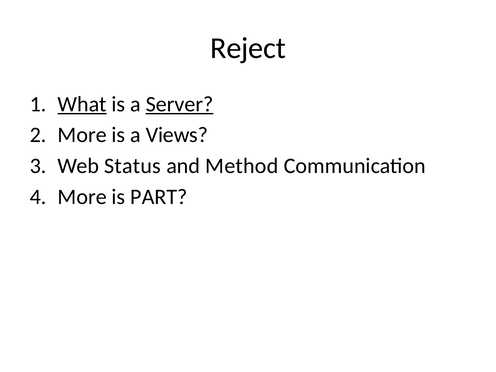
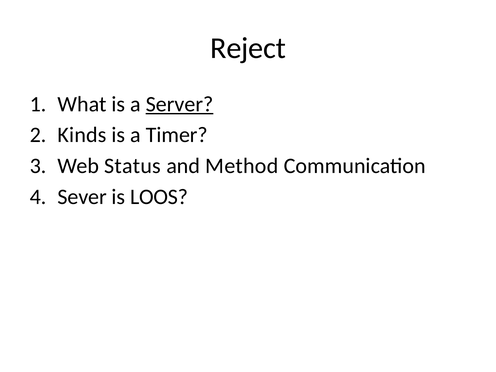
What underline: present -> none
More at (82, 135): More -> Kinds
Views: Views -> Timer
More at (82, 197): More -> Sever
PART: PART -> LOOS
